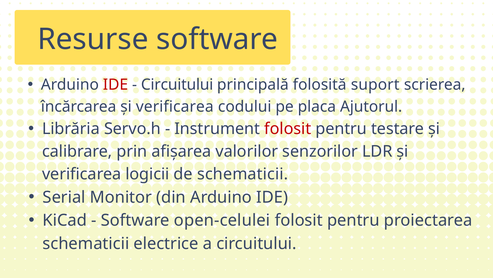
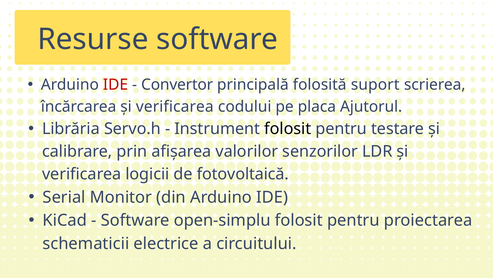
Circuitului at (177, 85): Circuitului -> Convertor
folosit at (288, 129) colour: red -> black
de schematicii: schematicii -> fotovoltaică
open-celulei: open-celulei -> open-simplu
